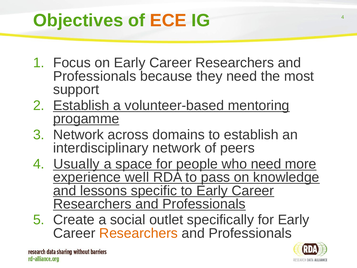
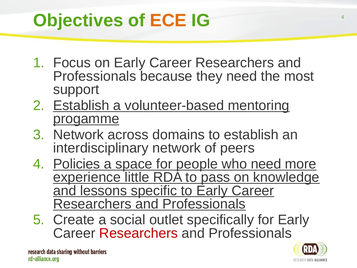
Usually: Usually -> Policies
well: well -> little
Researchers at (139, 233) colour: orange -> red
